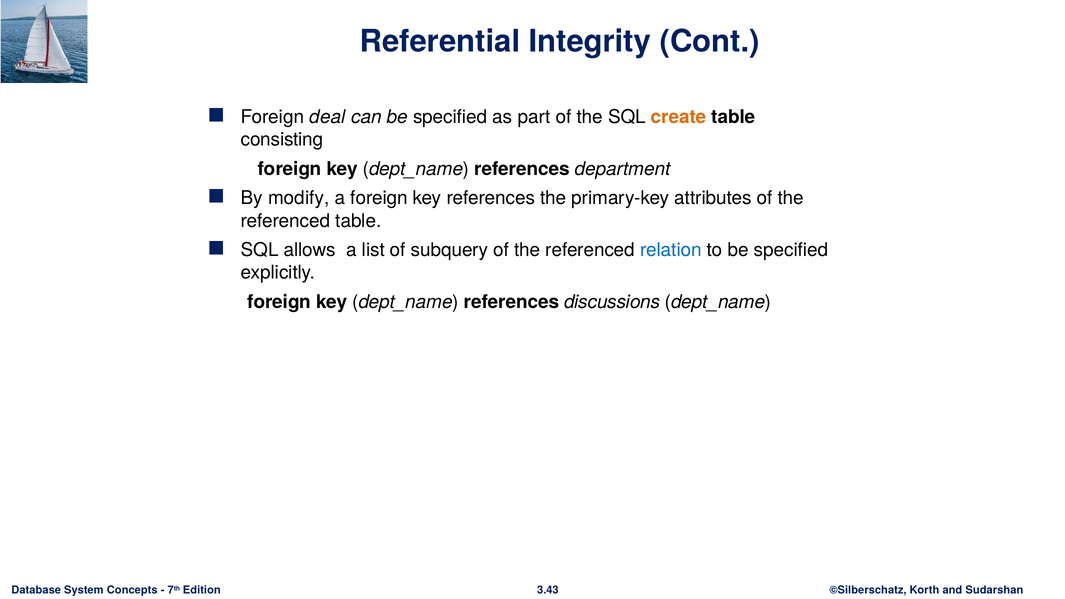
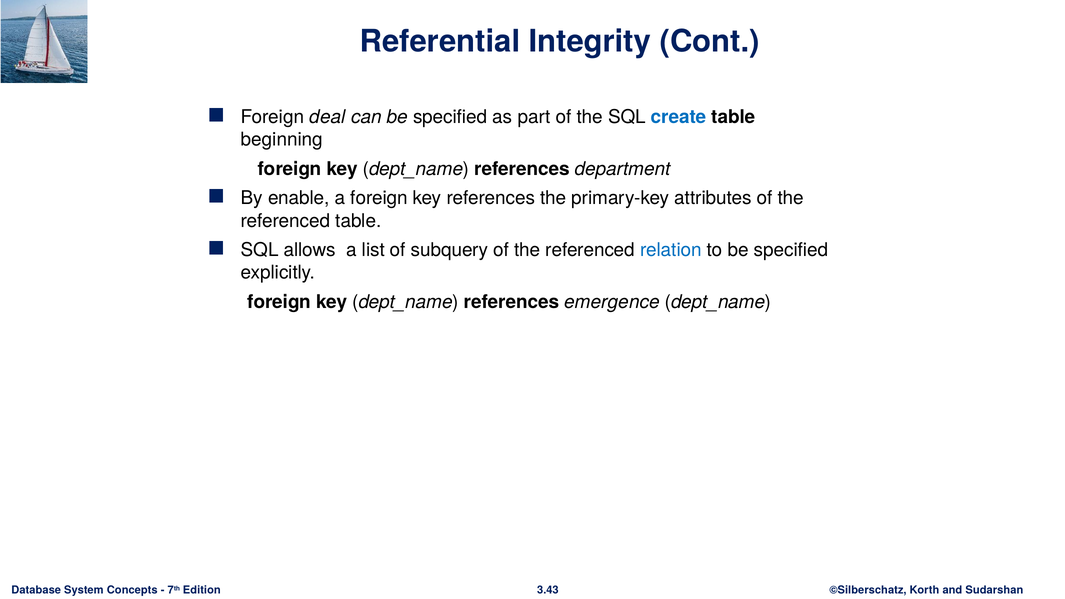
create colour: orange -> blue
consisting: consisting -> beginning
modify: modify -> enable
discussions: discussions -> emergence
